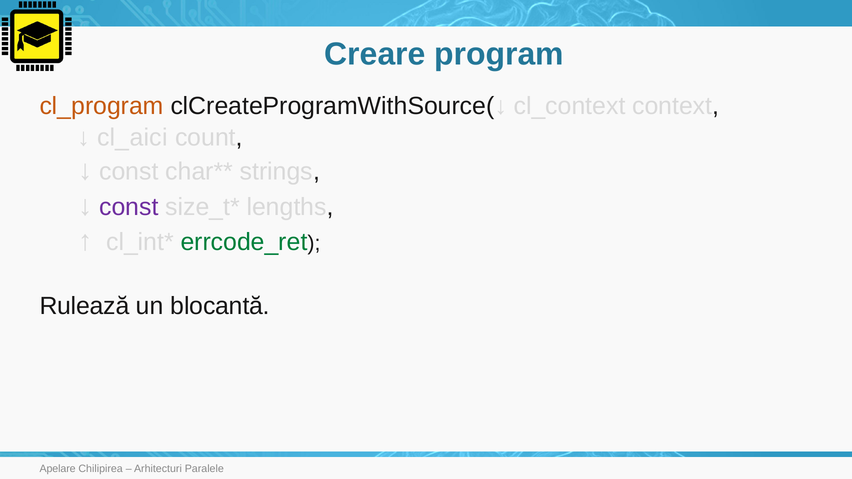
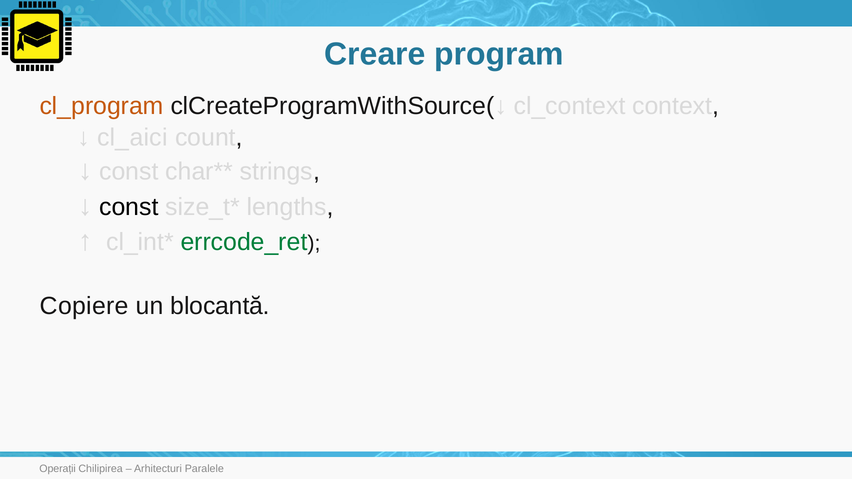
const at (129, 207) colour: purple -> black
Rulează: Rulează -> Copiere
Apelare: Apelare -> Operații
